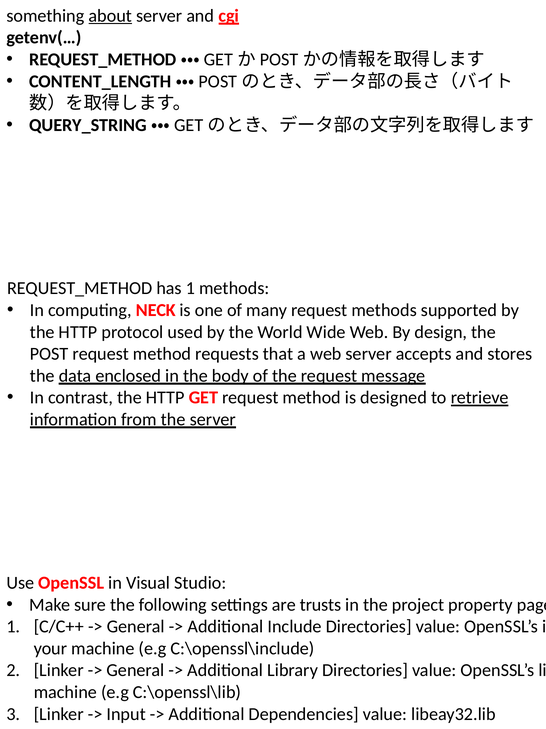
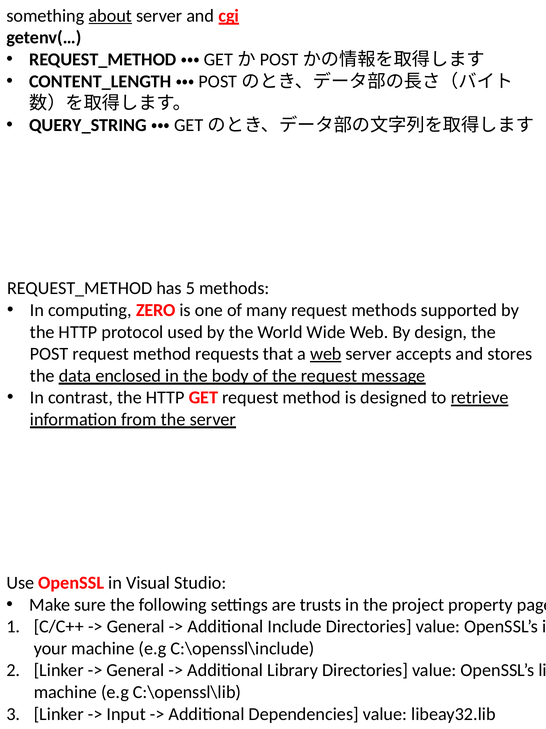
has 1: 1 -> 5
NECK: NECK -> ZERO
web at (326, 353) underline: none -> present
